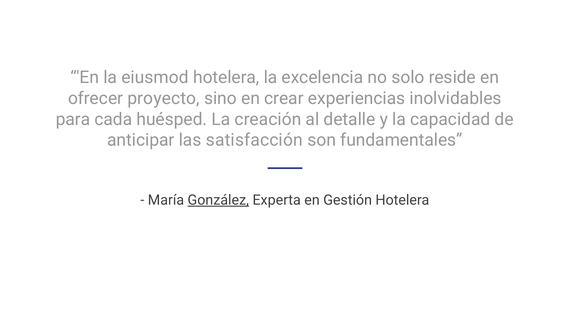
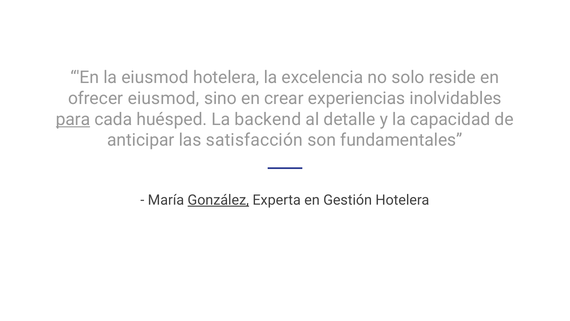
ofrecer proyecto: proyecto -> eiusmod
para underline: none -> present
creación: creación -> backend
